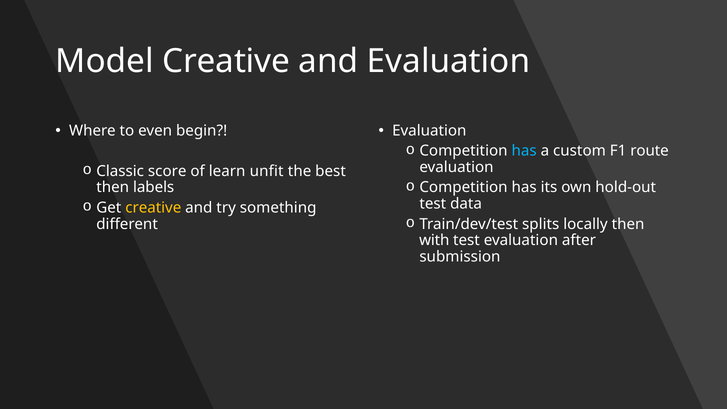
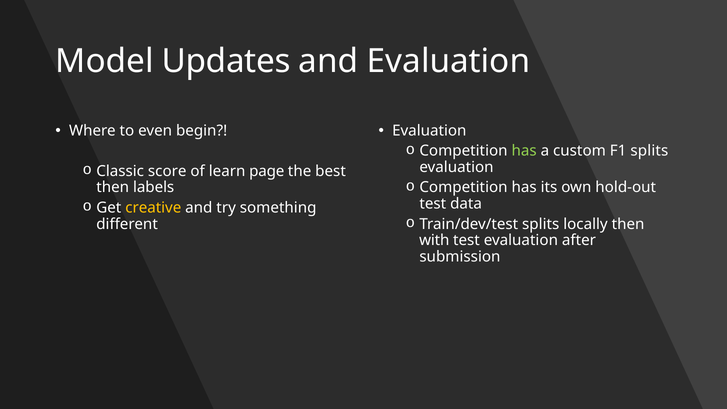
Model Creative: Creative -> Updates
has at (524, 151) colour: light blue -> light green
F1 route: route -> splits
unfit: unfit -> page
